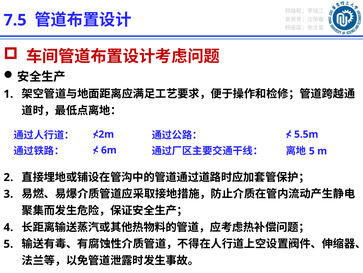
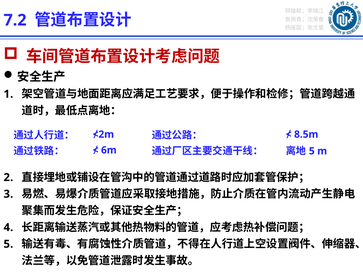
7.5: 7.5 -> 7.2
5.5m: 5.5m -> 8.5m
